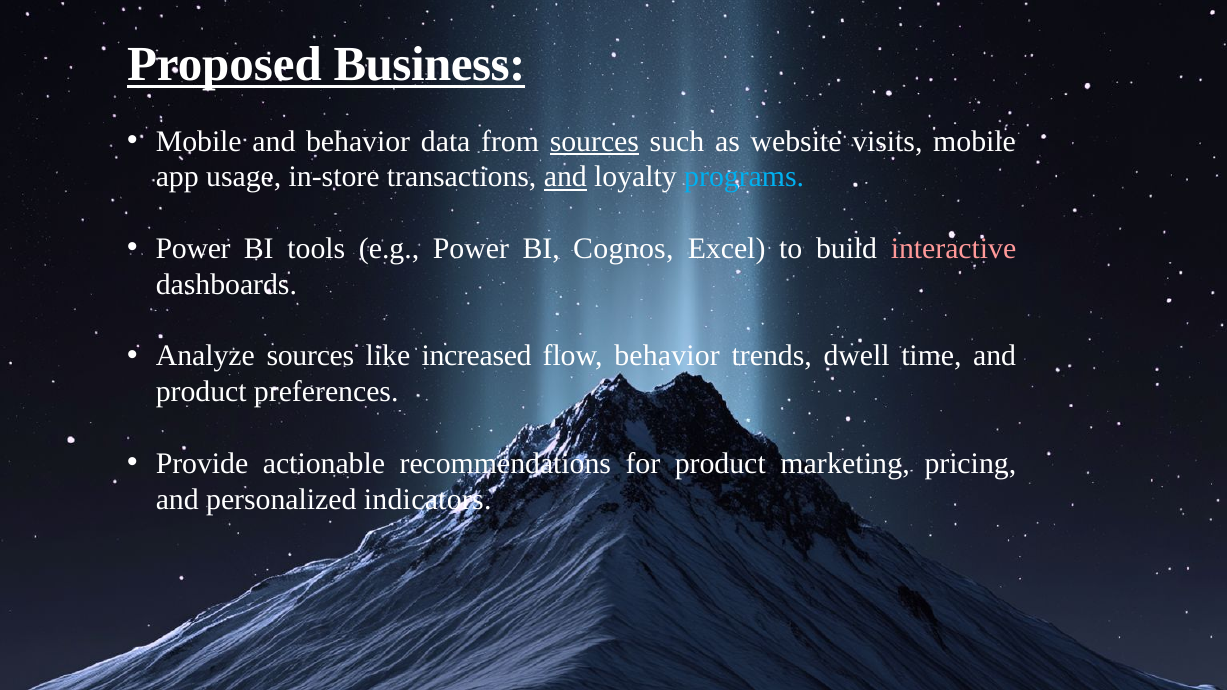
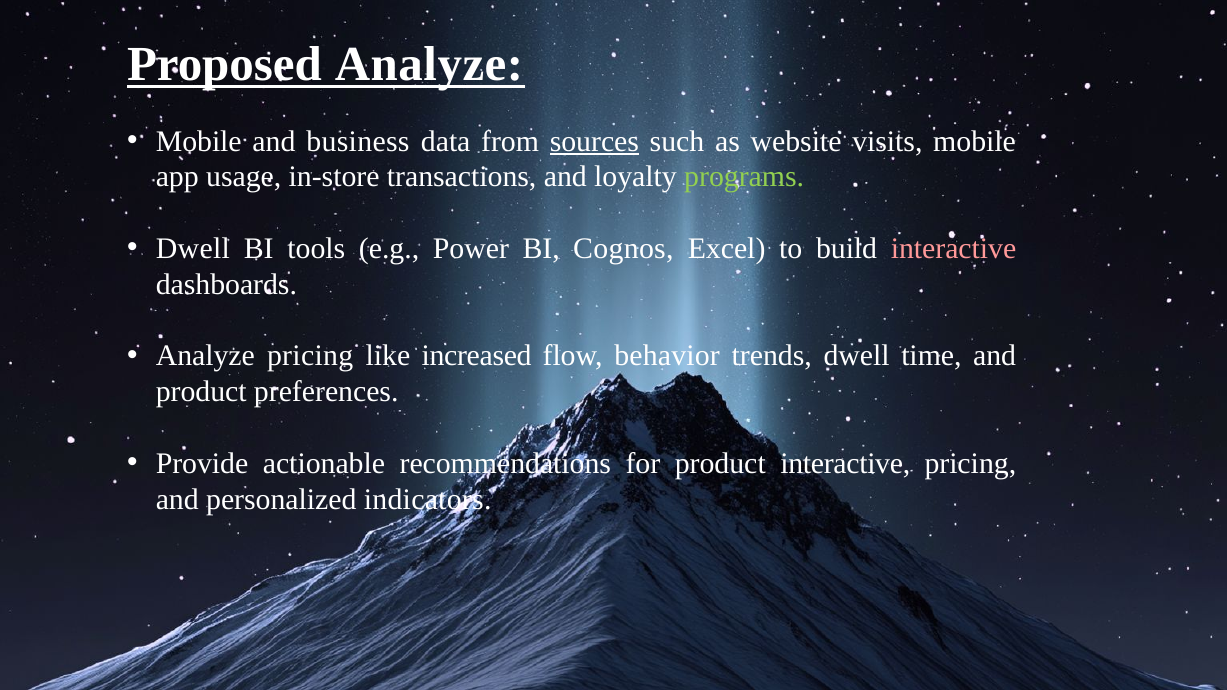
Proposed Business: Business -> Analyze
and behavior: behavior -> business
and at (565, 177) underline: present -> none
programs colour: light blue -> light green
Power at (193, 249): Power -> Dwell
Analyze sources: sources -> pricing
product marketing: marketing -> interactive
